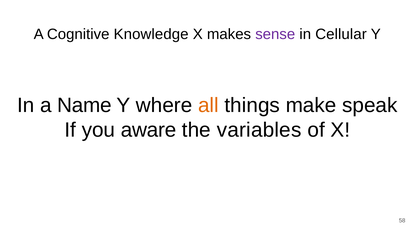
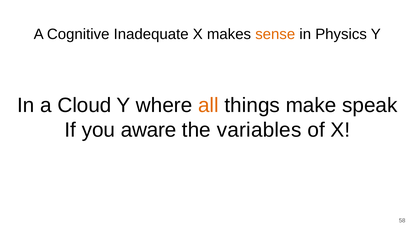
Knowledge: Knowledge -> Inadequate
sense colour: purple -> orange
Cellular: Cellular -> Physics
Name: Name -> Cloud
